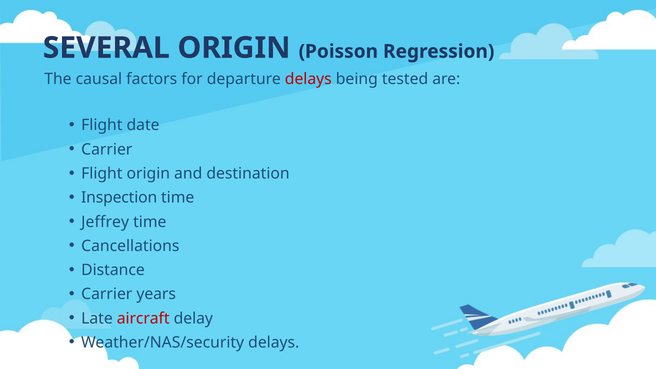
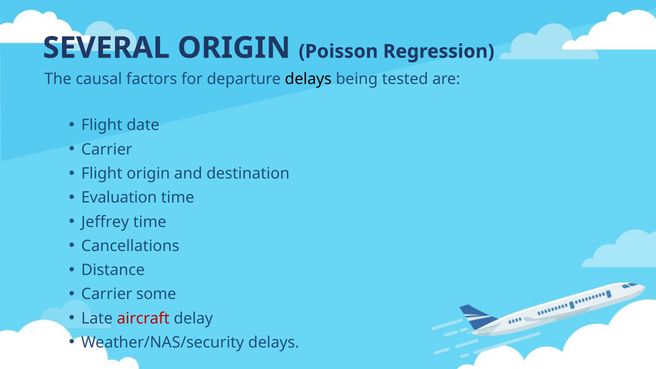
delays at (308, 79) colour: red -> black
Inspection: Inspection -> Evaluation
years: years -> some
